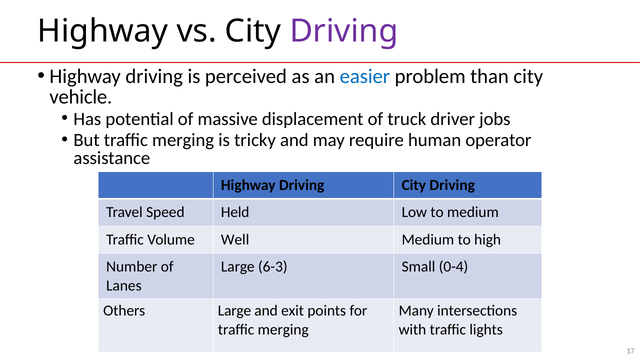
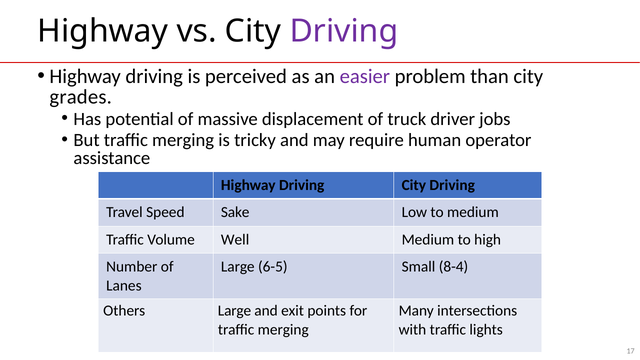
easier colour: blue -> purple
vehicle: vehicle -> grades
Held: Held -> Sake
6-3: 6-3 -> 6-5
0-4: 0-4 -> 8-4
